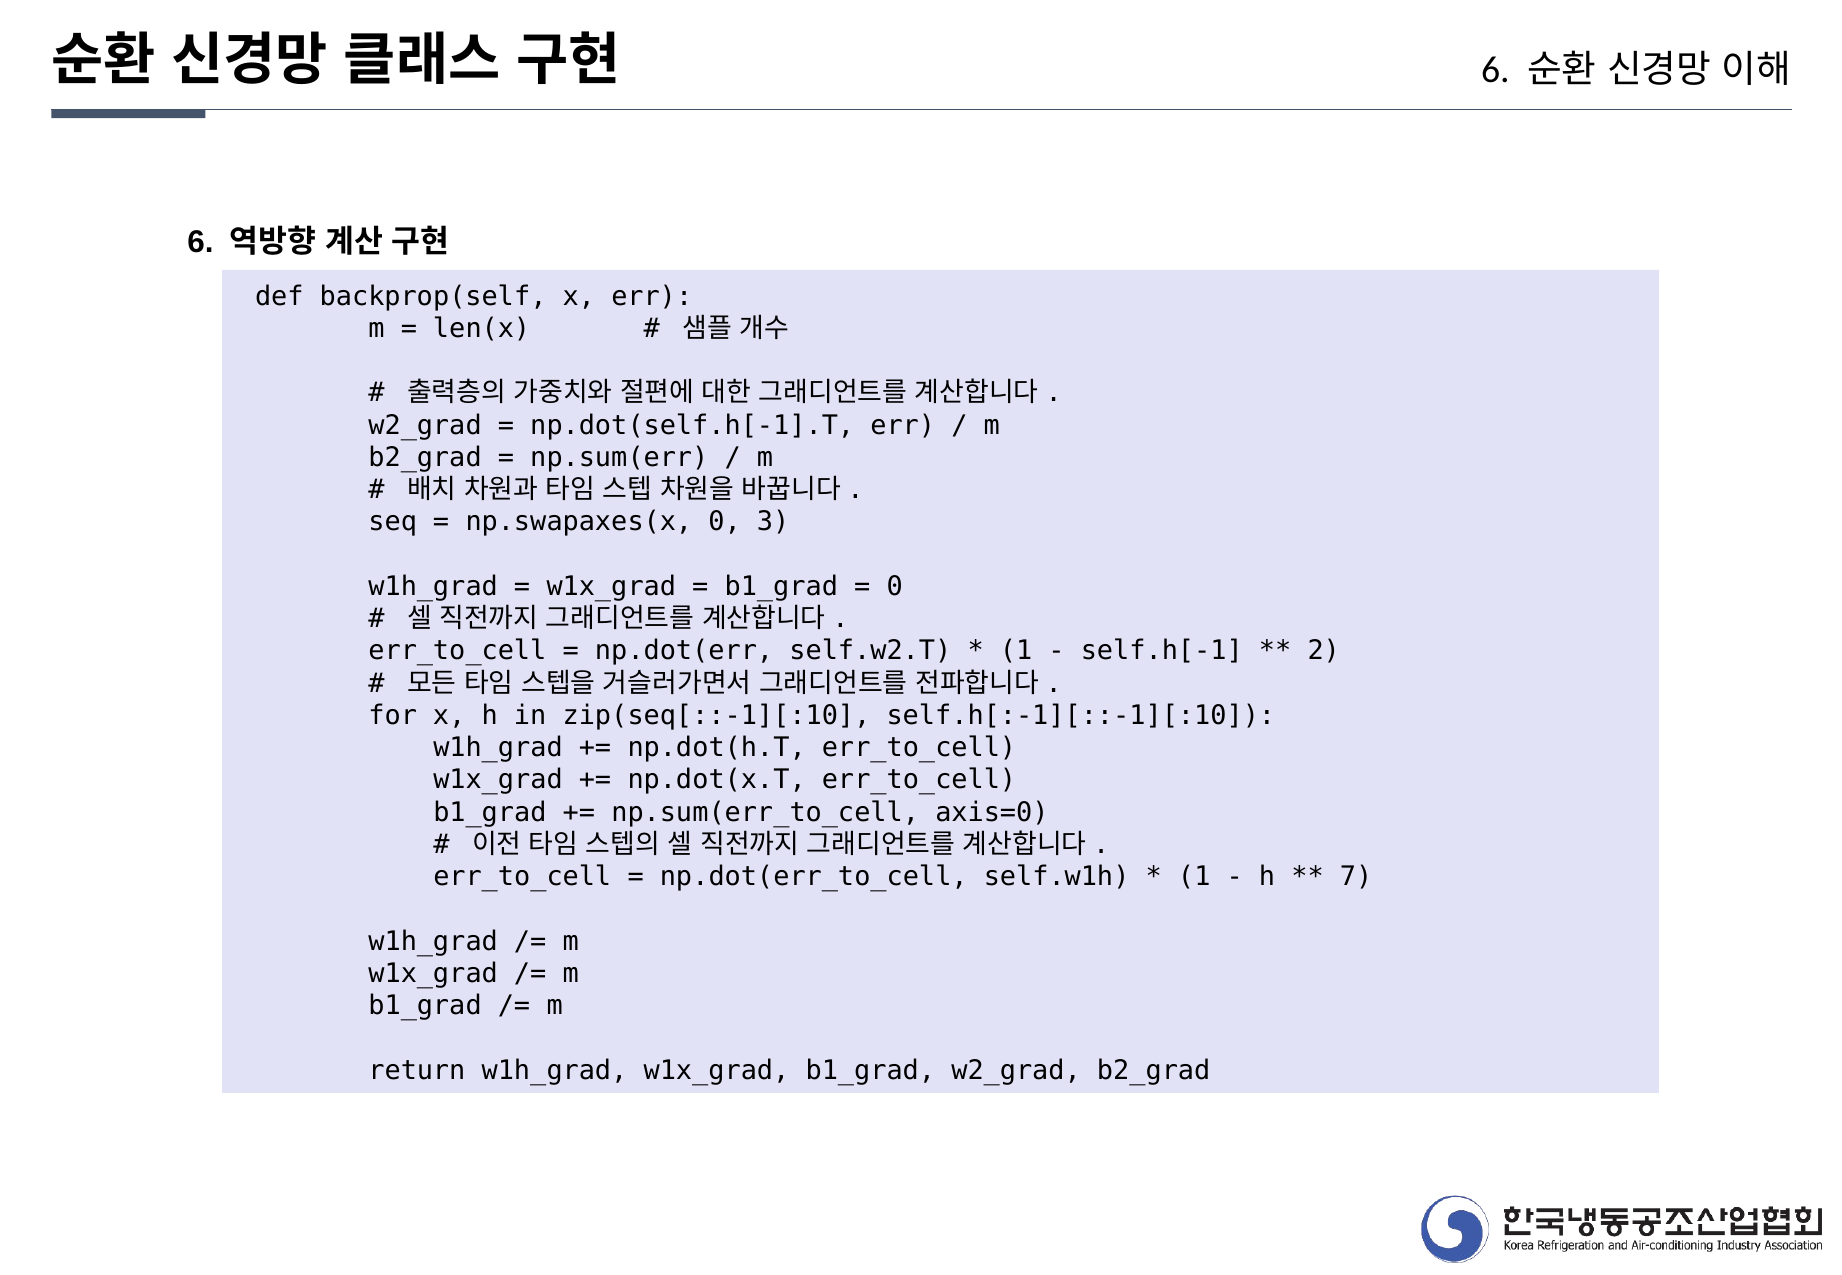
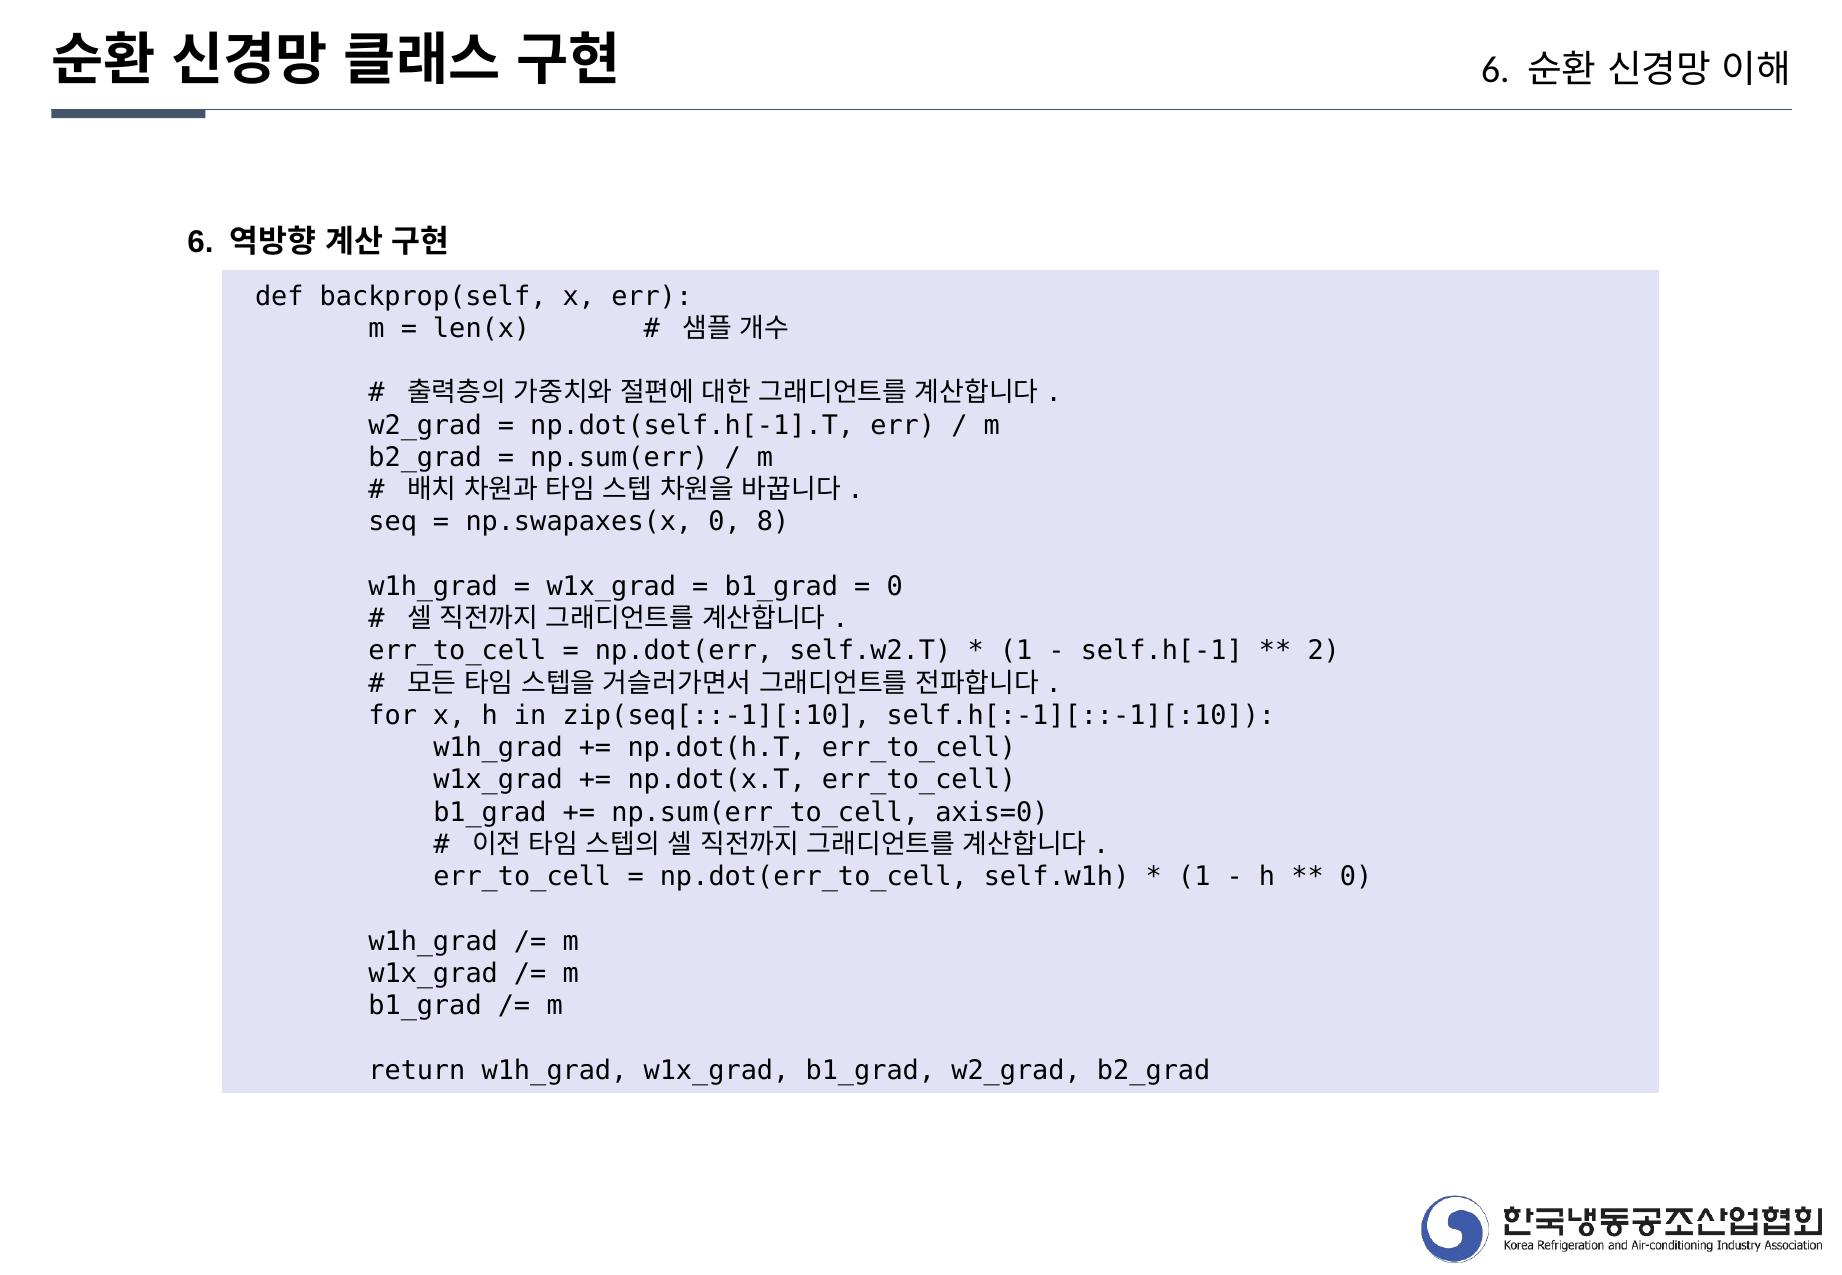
3: 3 -> 8
7 at (1356, 877): 7 -> 0
